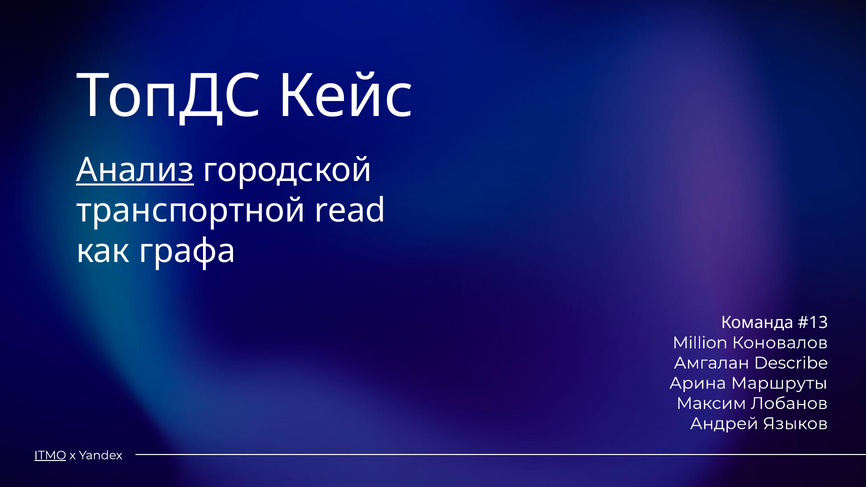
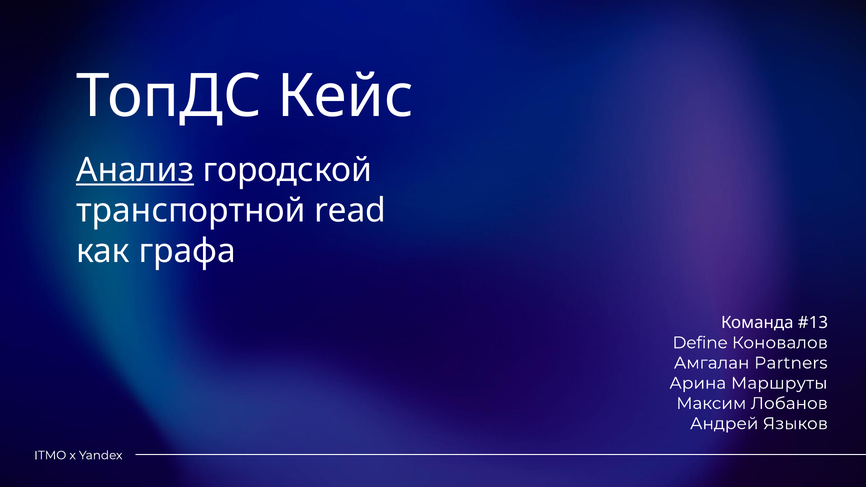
Million: Million -> Define
Describe: Describe -> Partners
ITMO underline: present -> none
